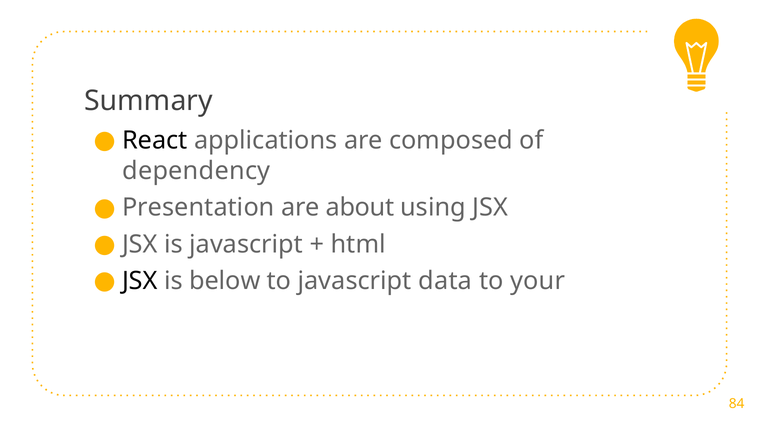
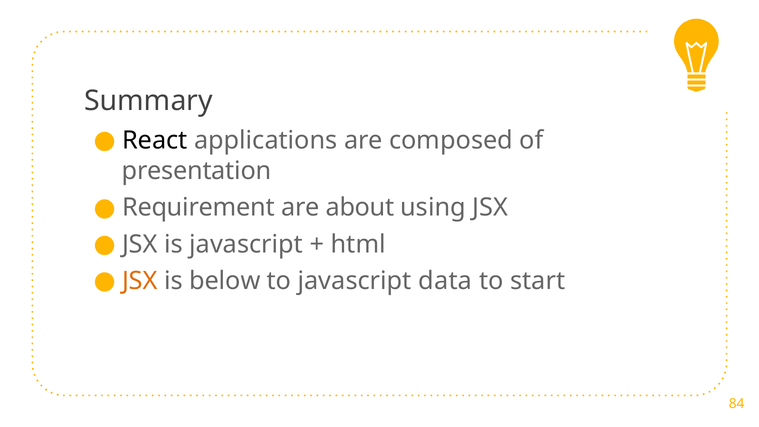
dependency: dependency -> presentation
Presentation: Presentation -> Requirement
JSX at (140, 281) colour: black -> orange
your: your -> start
